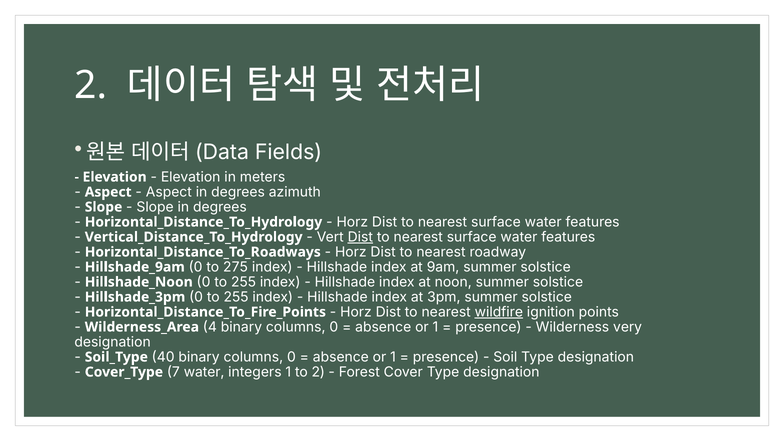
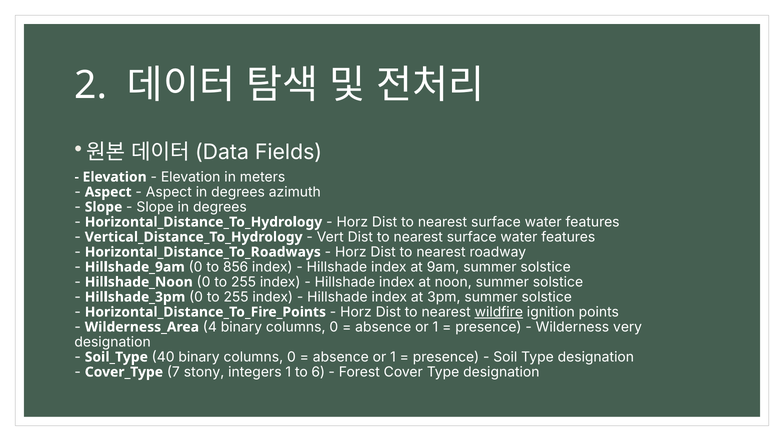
Dist at (360, 237) underline: present -> none
275: 275 -> 856
7 water: water -> stony
to 2: 2 -> 6
